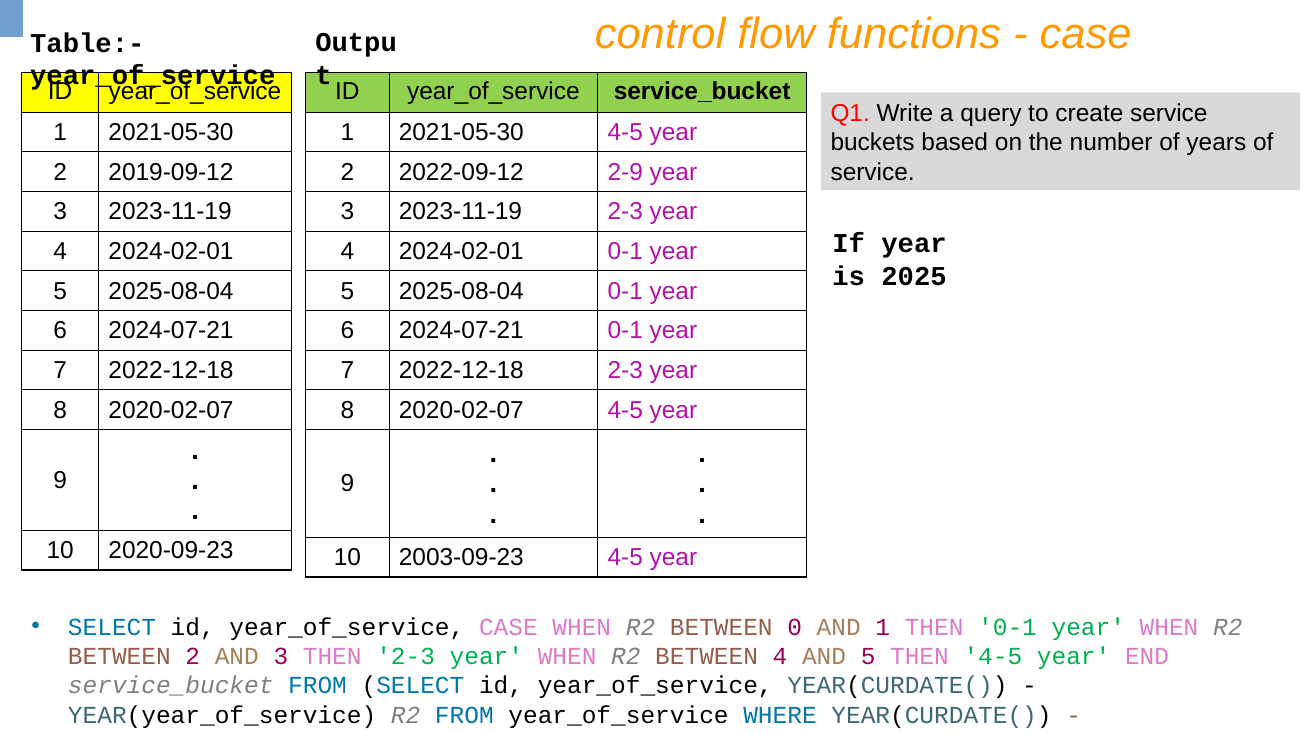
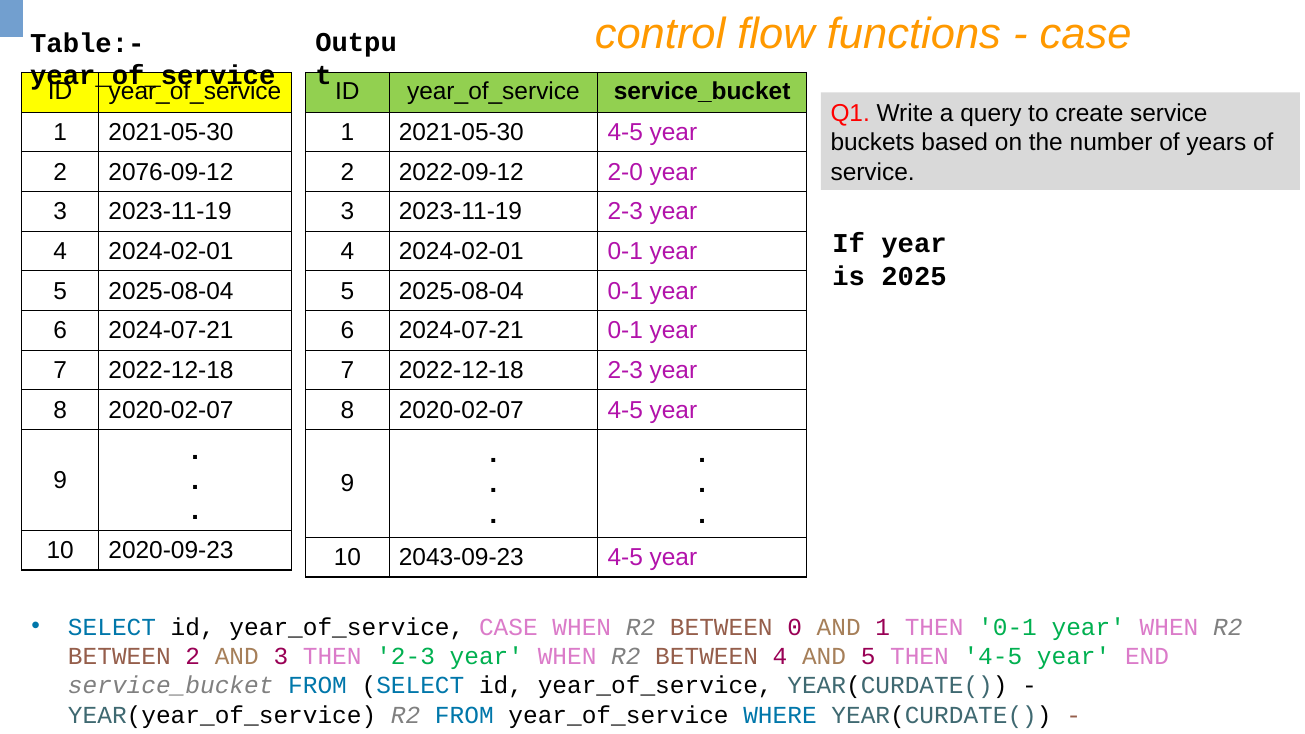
2019-09-12: 2019-09-12 -> 2076-09-12
2-9: 2-9 -> 2-0
2003-09-23: 2003-09-23 -> 2043-09-23
